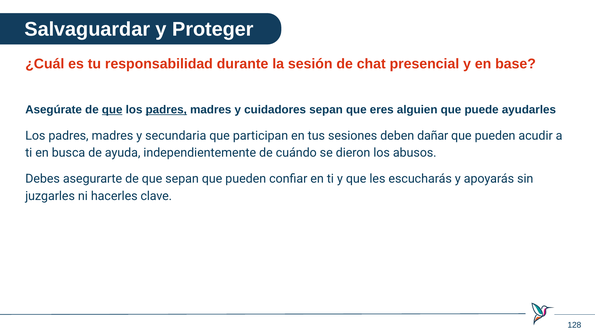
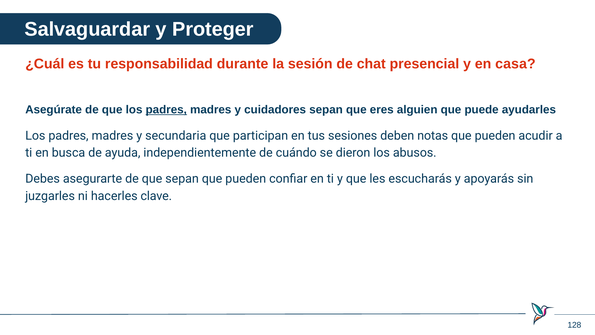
base: base -> casa
que at (112, 110) underline: present -> none
dañar: dañar -> notas
